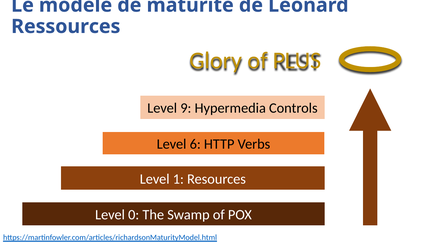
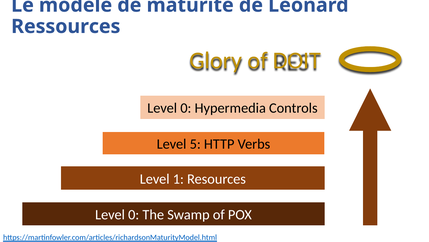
PLUS: PLUS -> DOIT
9 at (186, 108): 9 -> 0
6: 6 -> 5
